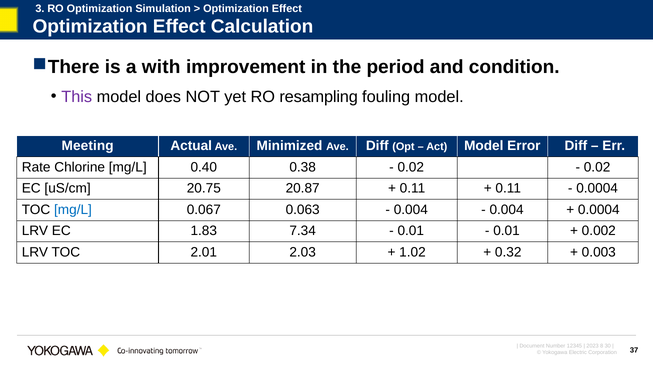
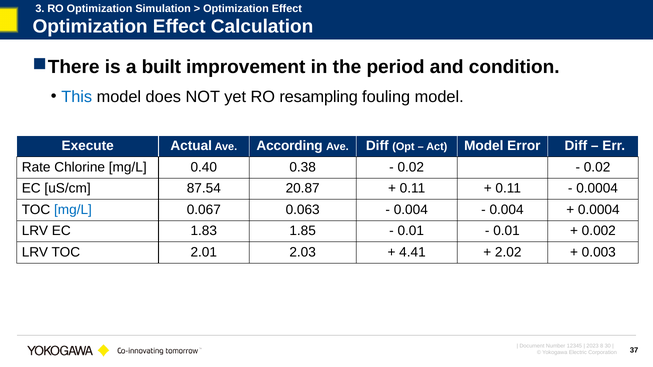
with: with -> built
This colour: purple -> blue
Meeting: Meeting -> Execute
Minimized: Minimized -> According
20.75: 20.75 -> 87.54
7.34: 7.34 -> 1.85
1.02: 1.02 -> 4.41
0.32: 0.32 -> 2.02
